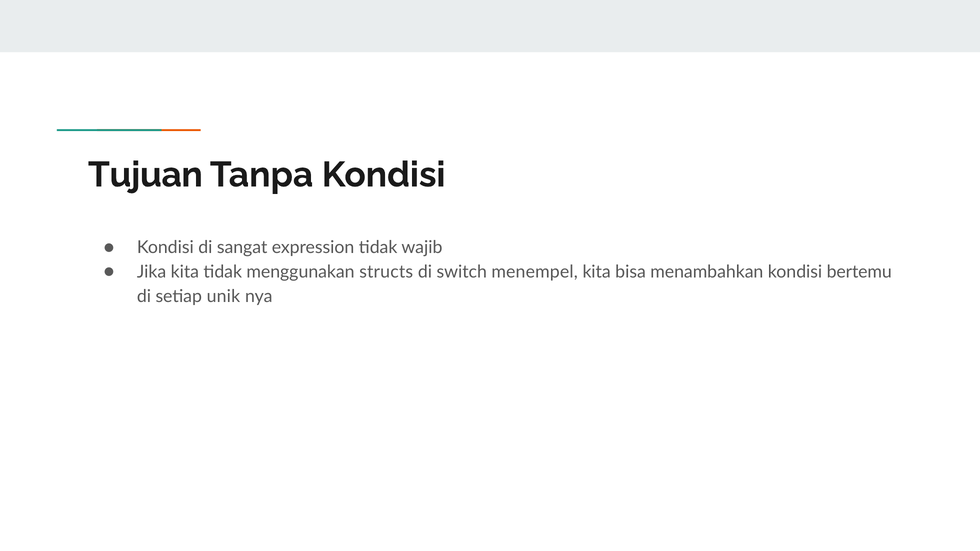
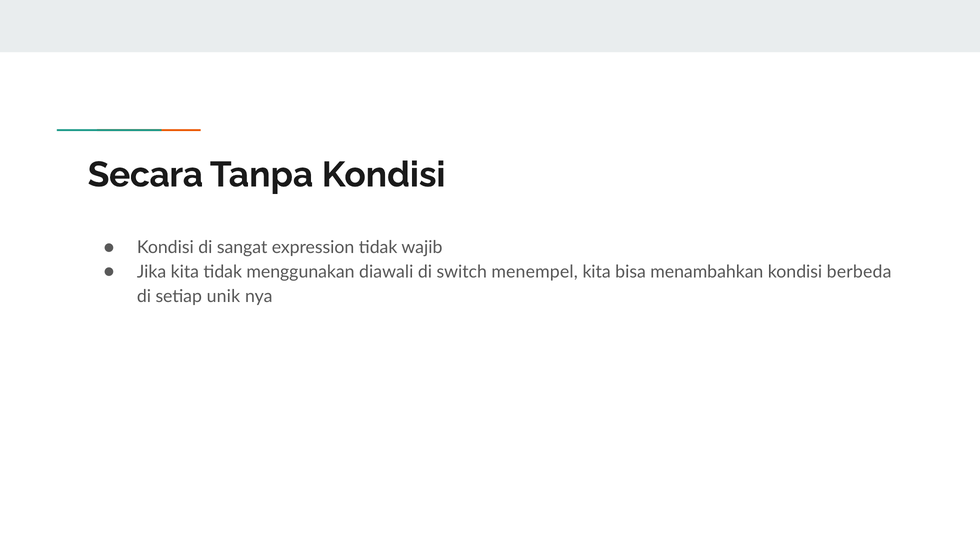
Tujuan: Tujuan -> Secara
structs: structs -> diawali
bertemu: bertemu -> berbeda
